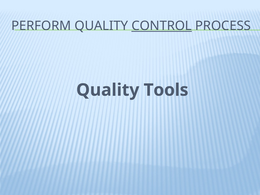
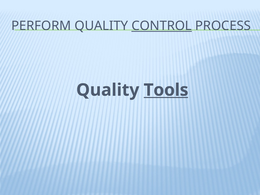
Tools underline: none -> present
